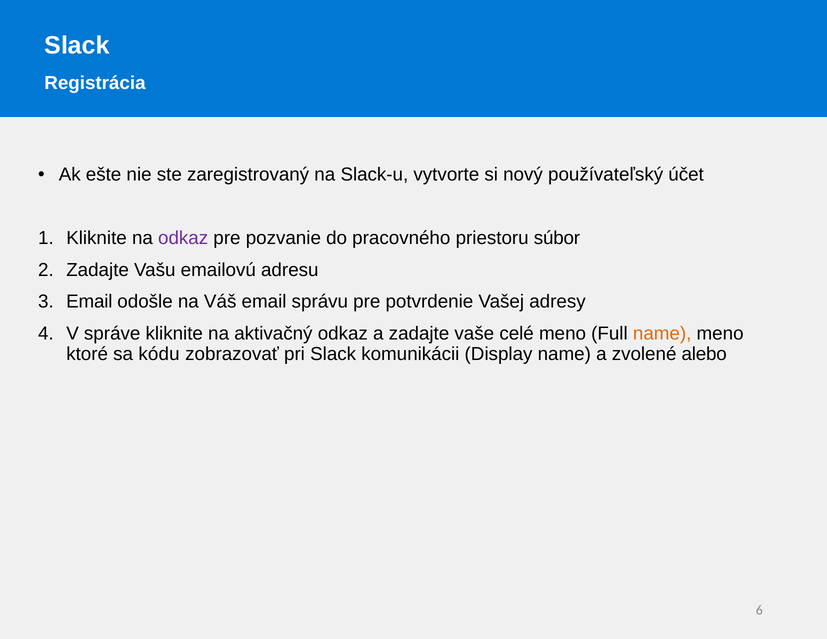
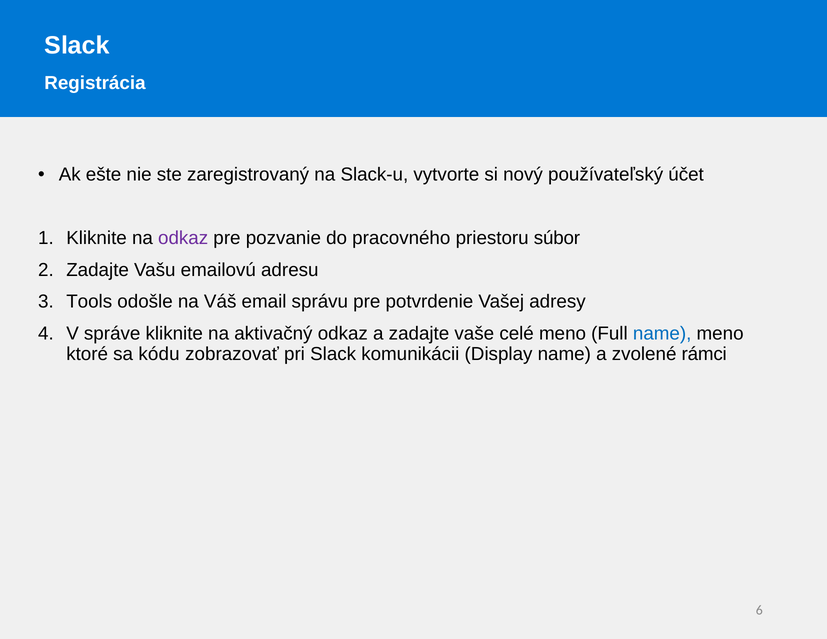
Email at (89, 302): Email -> Tools
name at (662, 334) colour: orange -> blue
alebo: alebo -> rámci
